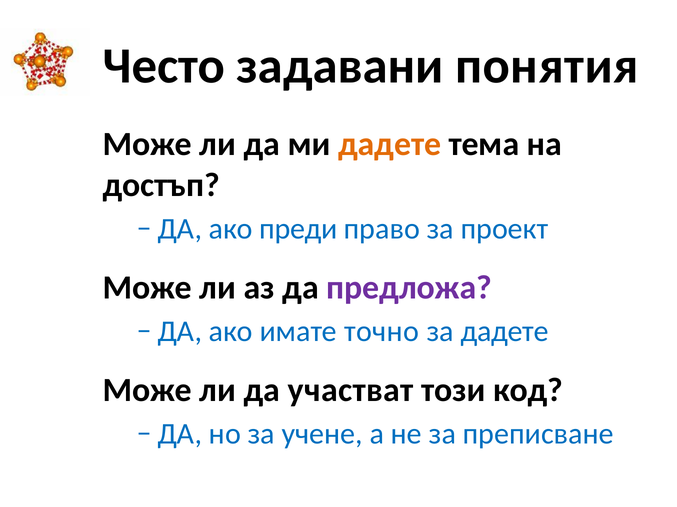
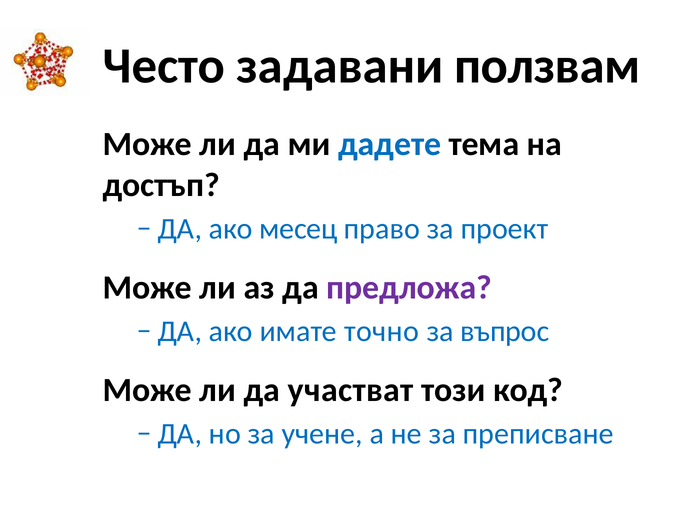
понятия: понятия -> ползвам
дадете at (390, 145) colour: orange -> blue
преди: преди -> месец
за дадете: дадете -> въпрос
